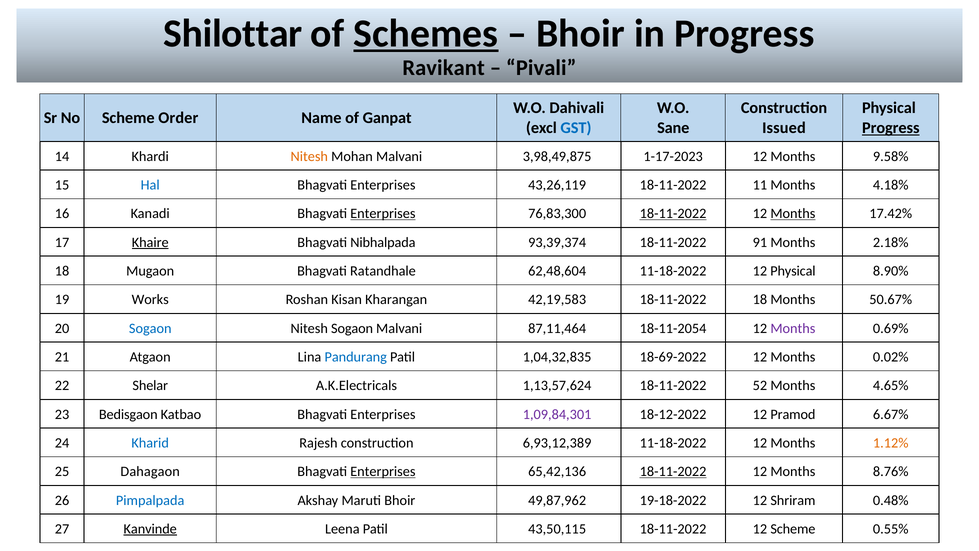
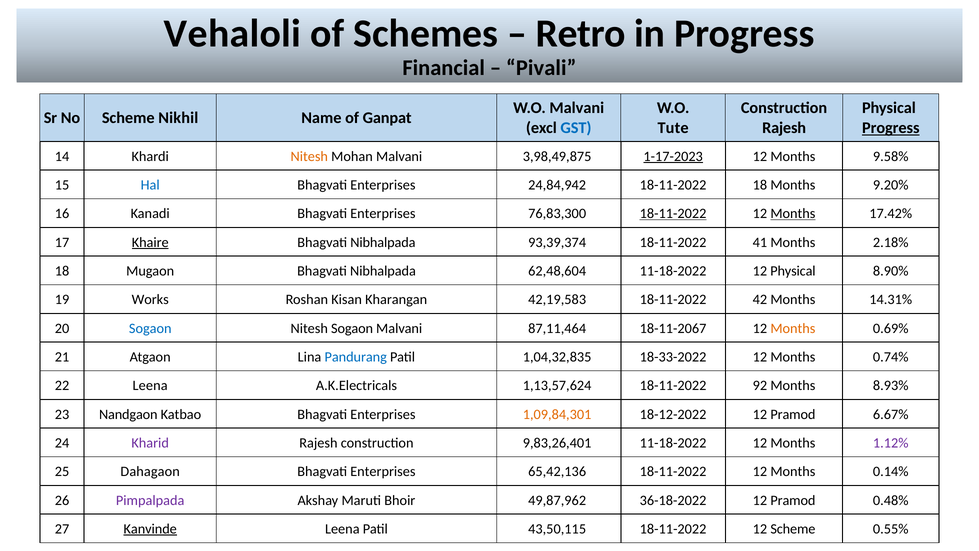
Shilottar: Shilottar -> Vehaloli
Schemes underline: present -> none
Bhoir at (581, 34): Bhoir -> Retro
Ravikant: Ravikant -> Financial
W.O Dahivali: Dahivali -> Malvani
Order: Order -> Nikhil
Sane: Sane -> Tute
Issued at (784, 128): Issued -> Rajesh
1-17-2023 underline: none -> present
43,26,119: 43,26,119 -> 24,84,942
18-11-2022 11: 11 -> 18
4.18%: 4.18% -> 9.20%
Enterprises at (383, 214) underline: present -> none
91: 91 -> 41
Mugaon Bhagvati Ratandhale: Ratandhale -> Nibhalpada
18-11-2022 18: 18 -> 42
50.67%: 50.67% -> 14.31%
18-11-2054: 18-11-2054 -> 18-11-2067
Months at (793, 328) colour: purple -> orange
18-69-2022: 18-69-2022 -> 18-33-2022
0.02%: 0.02% -> 0.74%
22 Shelar: Shelar -> Leena
52: 52 -> 92
4.65%: 4.65% -> 8.93%
Bedisgaon: Bedisgaon -> Nandgaon
1,09,84,301 colour: purple -> orange
Kharid colour: blue -> purple
6,93,12,389: 6,93,12,389 -> 9,83,26,401
1.12% colour: orange -> purple
Enterprises at (383, 471) underline: present -> none
18-11-2022 at (673, 471) underline: present -> none
8.76%: 8.76% -> 0.14%
Pimpalpada colour: blue -> purple
19-18-2022: 19-18-2022 -> 36-18-2022
Shriram at (793, 500): Shriram -> Pramod
